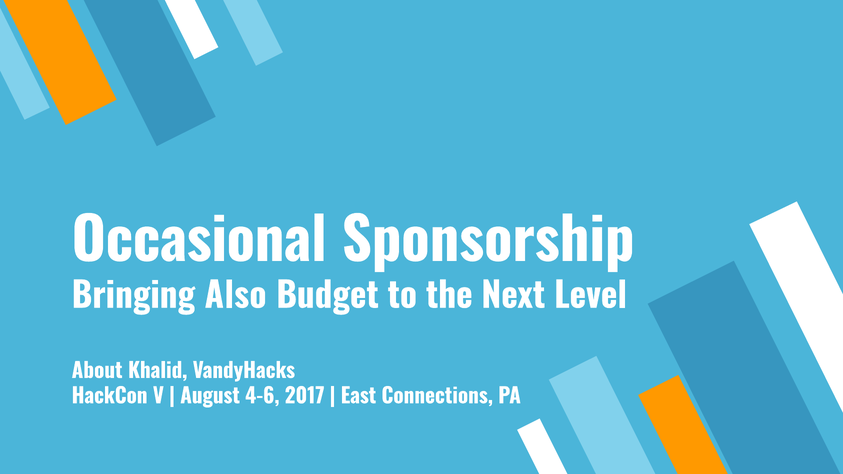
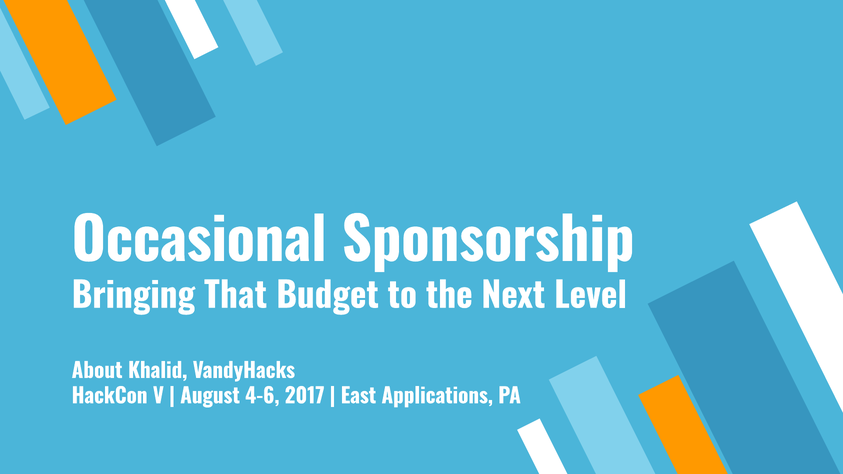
Also: Also -> That
Connections: Connections -> Applications
